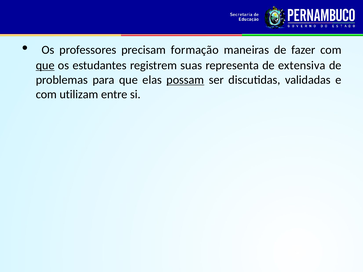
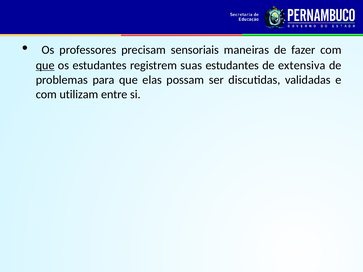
formação: formação -> sensoriais
suas representa: representa -> estudantes
possam underline: present -> none
